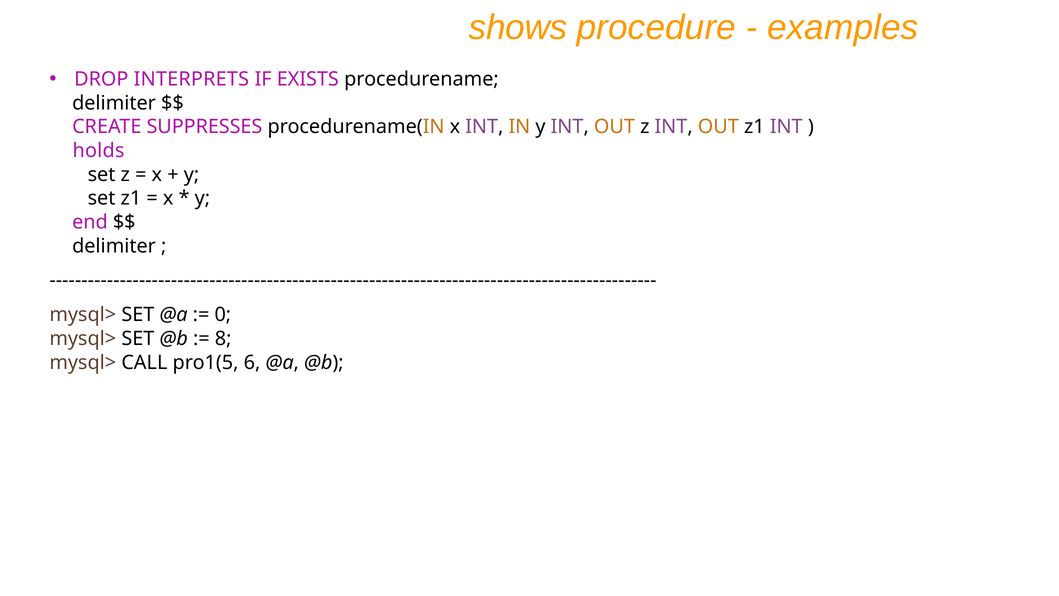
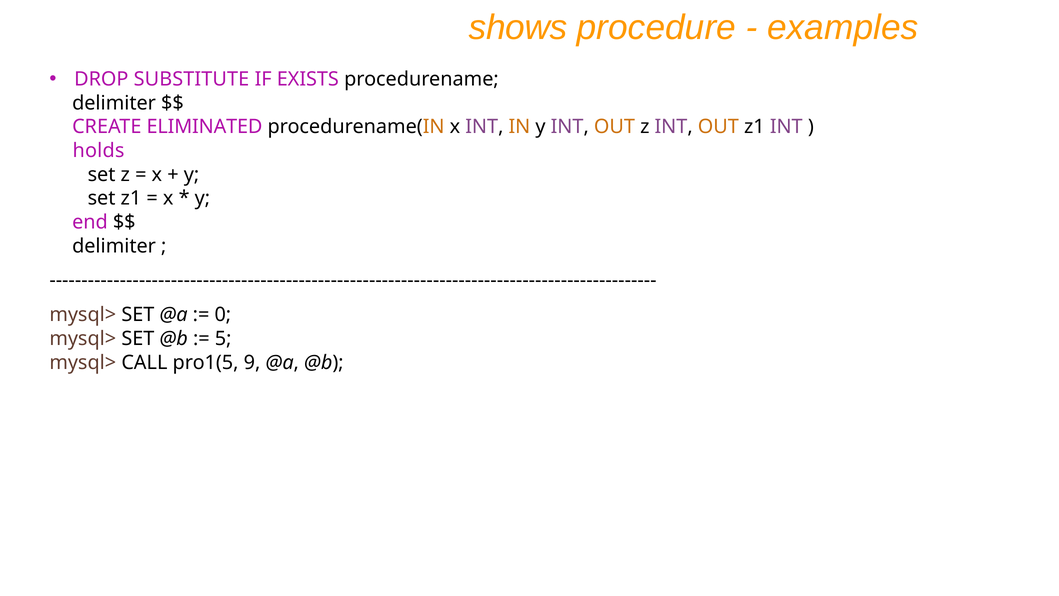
INTERPRETS: INTERPRETS -> SUBSTITUTE
SUPPRESSES: SUPPRESSES -> ELIMINATED
8: 8 -> 5
6: 6 -> 9
